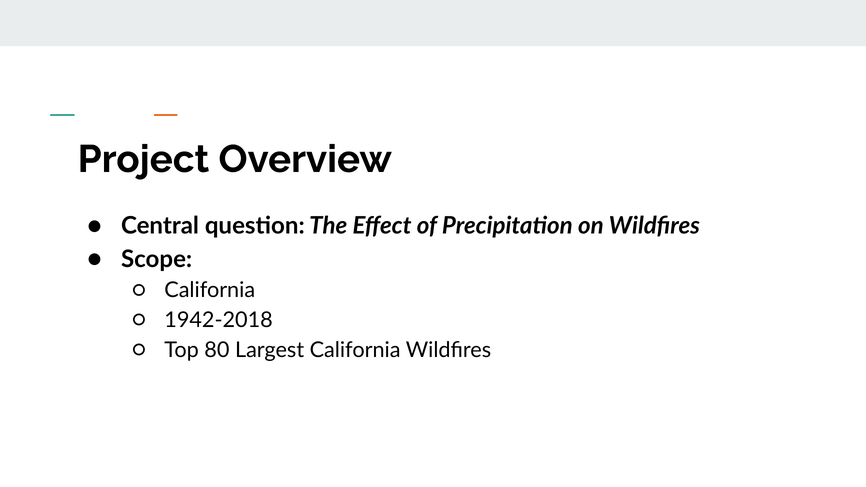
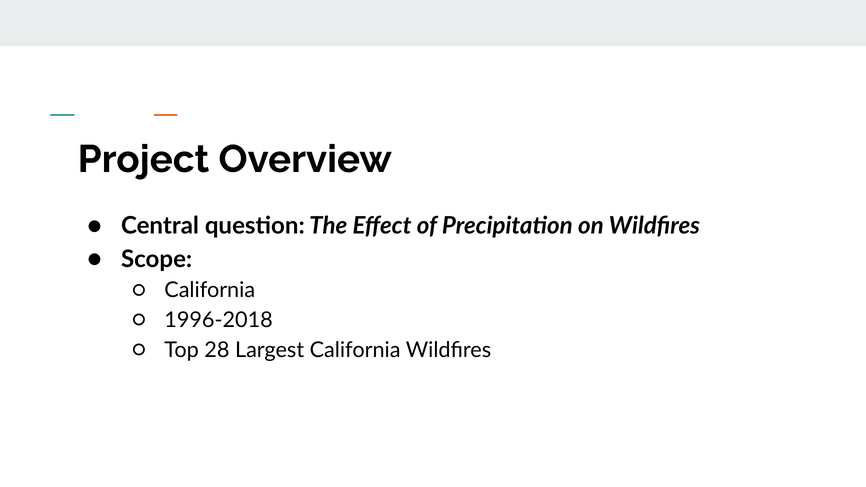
1942-2018: 1942-2018 -> 1996-2018
80: 80 -> 28
